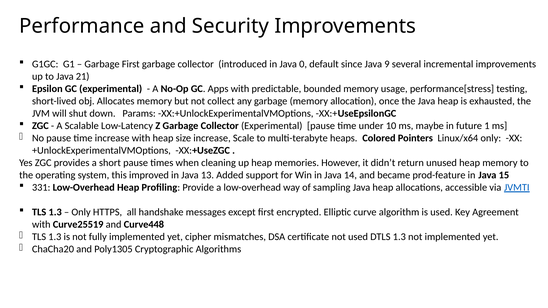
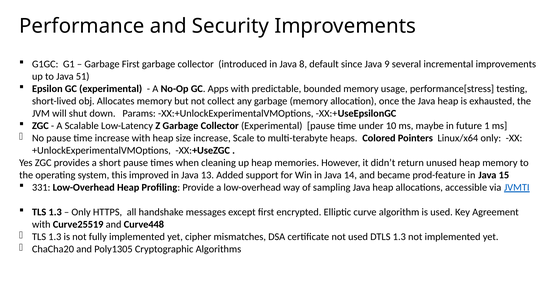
0: 0 -> 8
21: 21 -> 51
